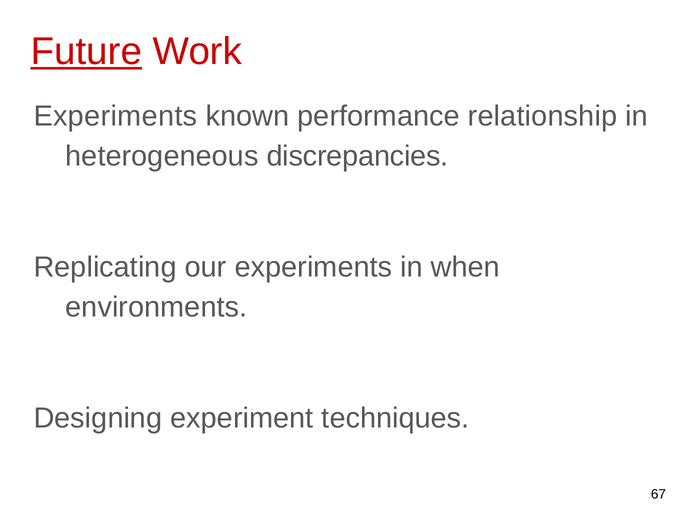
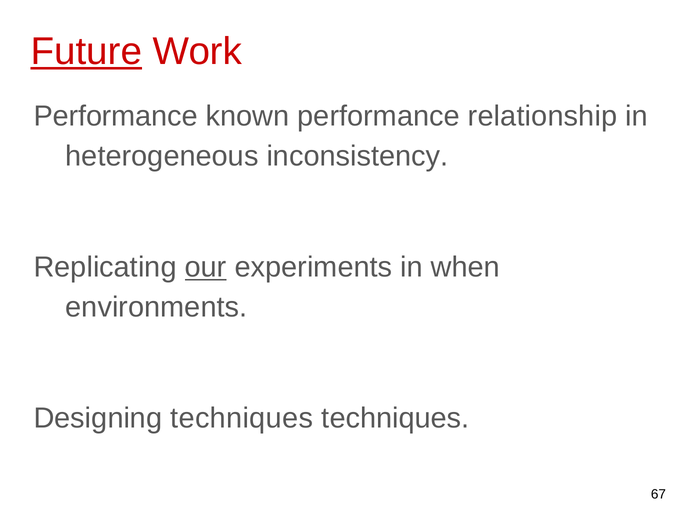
Experiments at (115, 116): Experiments -> Performance
discrepancies: discrepancies -> inconsistency
our underline: none -> present
Designing experiment: experiment -> techniques
